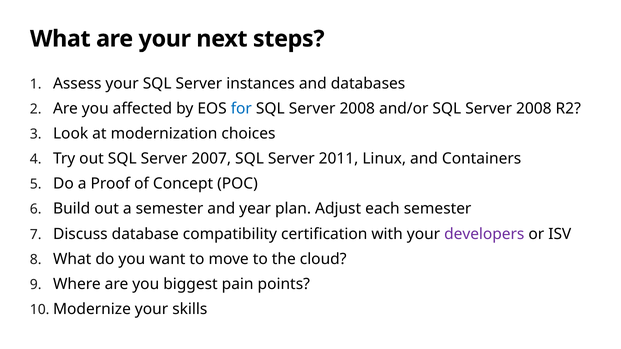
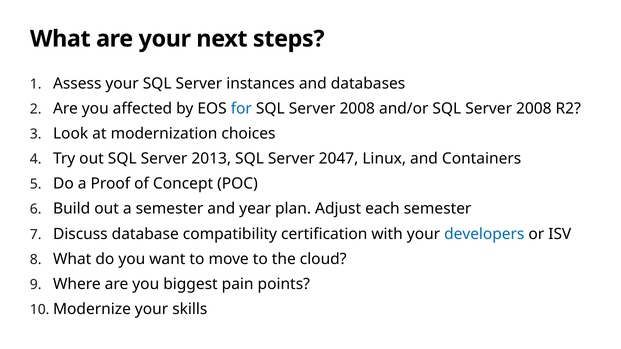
2007: 2007 -> 2013
2011: 2011 -> 2047
developers colour: purple -> blue
